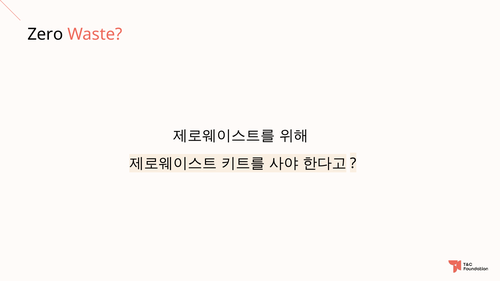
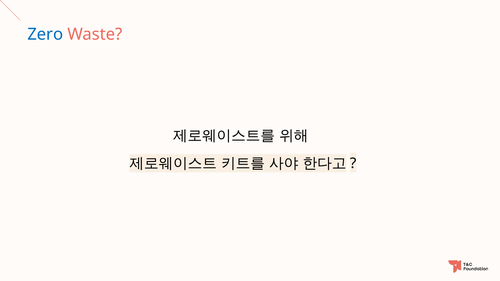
Zero colour: black -> blue
